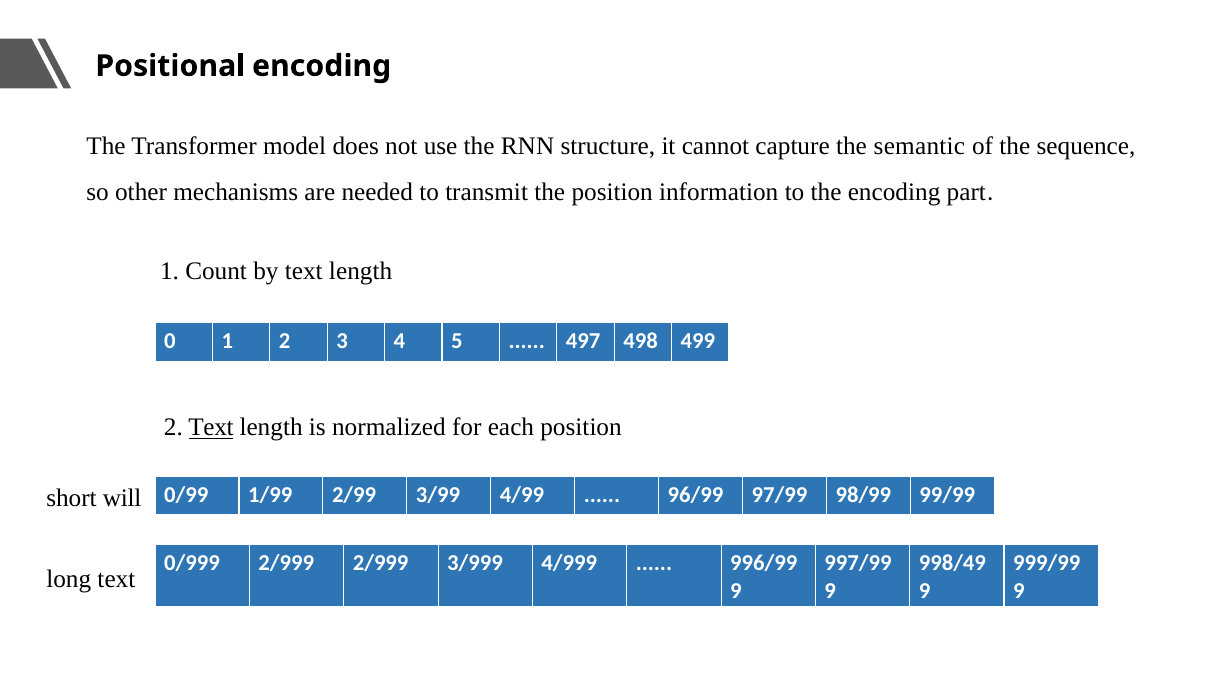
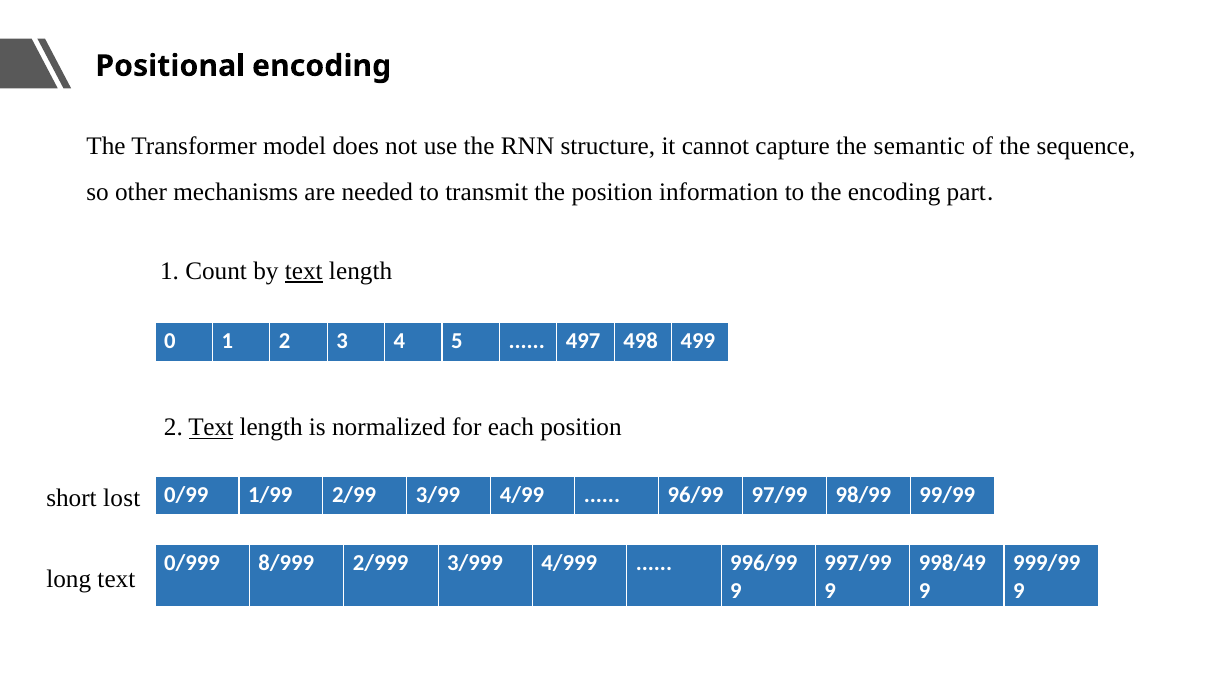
text at (304, 271) underline: none -> present
will: will -> lost
0/999 2/999: 2/999 -> 8/999
